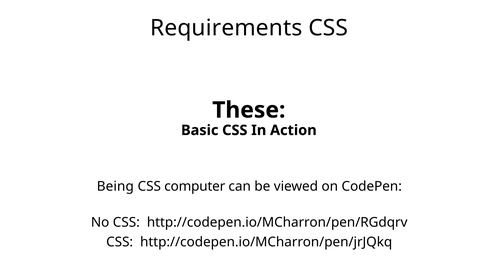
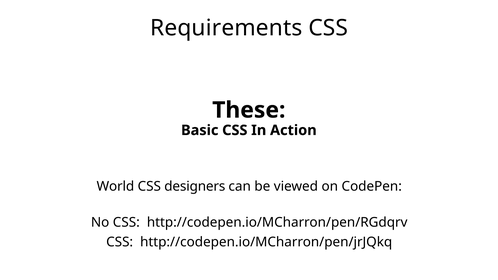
Being: Being -> World
computer: computer -> designers
